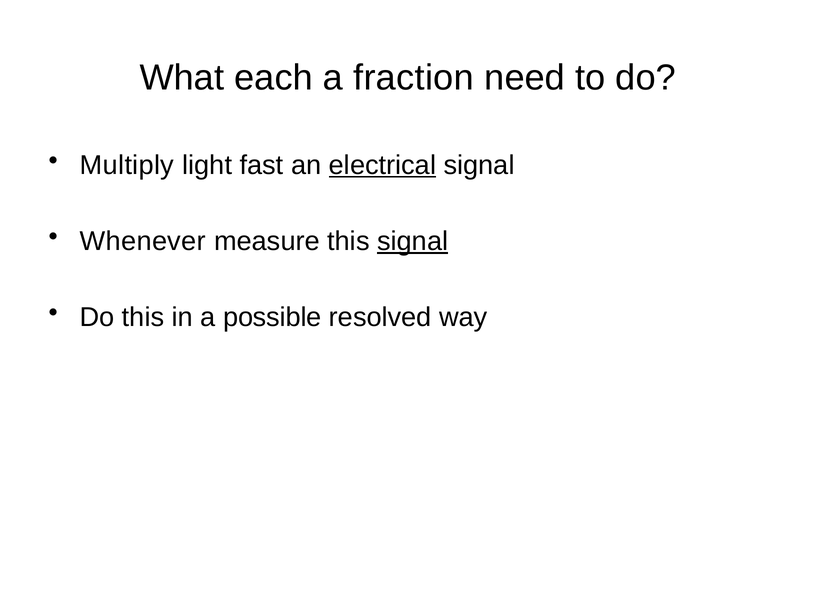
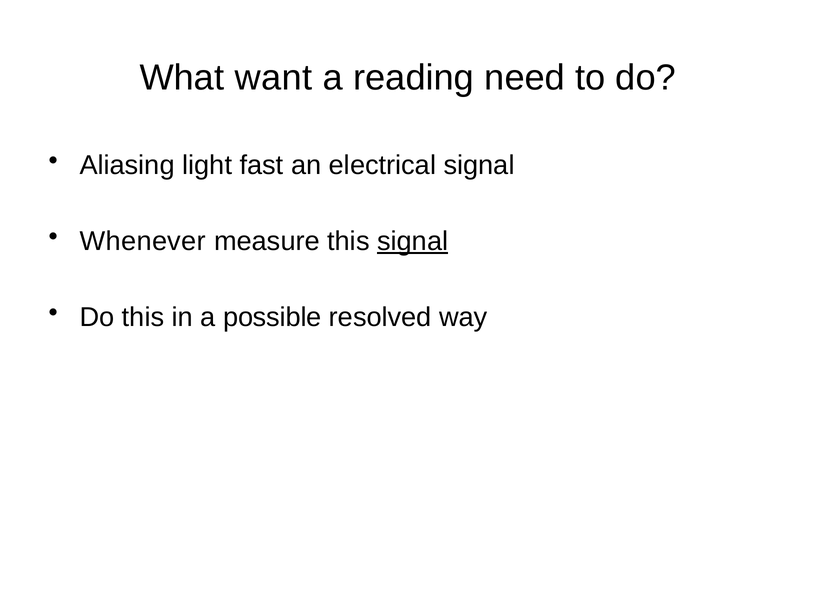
each: each -> want
fraction: fraction -> reading
Multiply: Multiply -> Aliasing
electrical underline: present -> none
